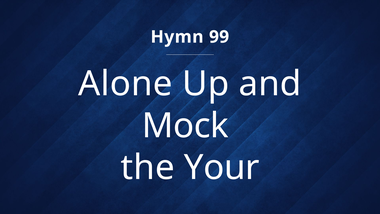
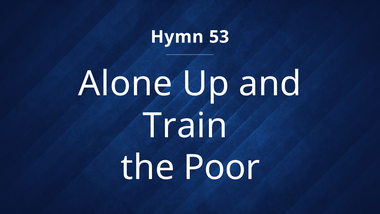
99: 99 -> 53
Mock: Mock -> Train
Your: Your -> Poor
